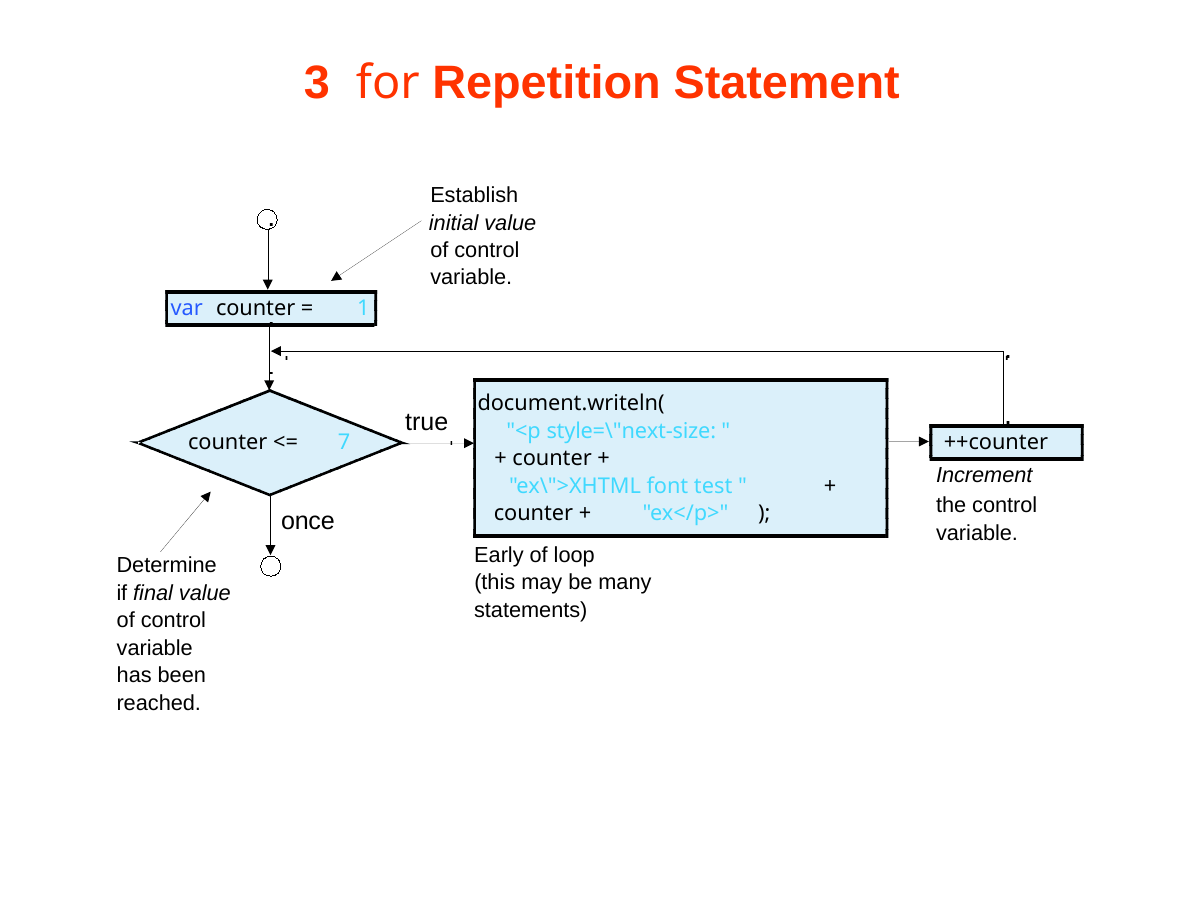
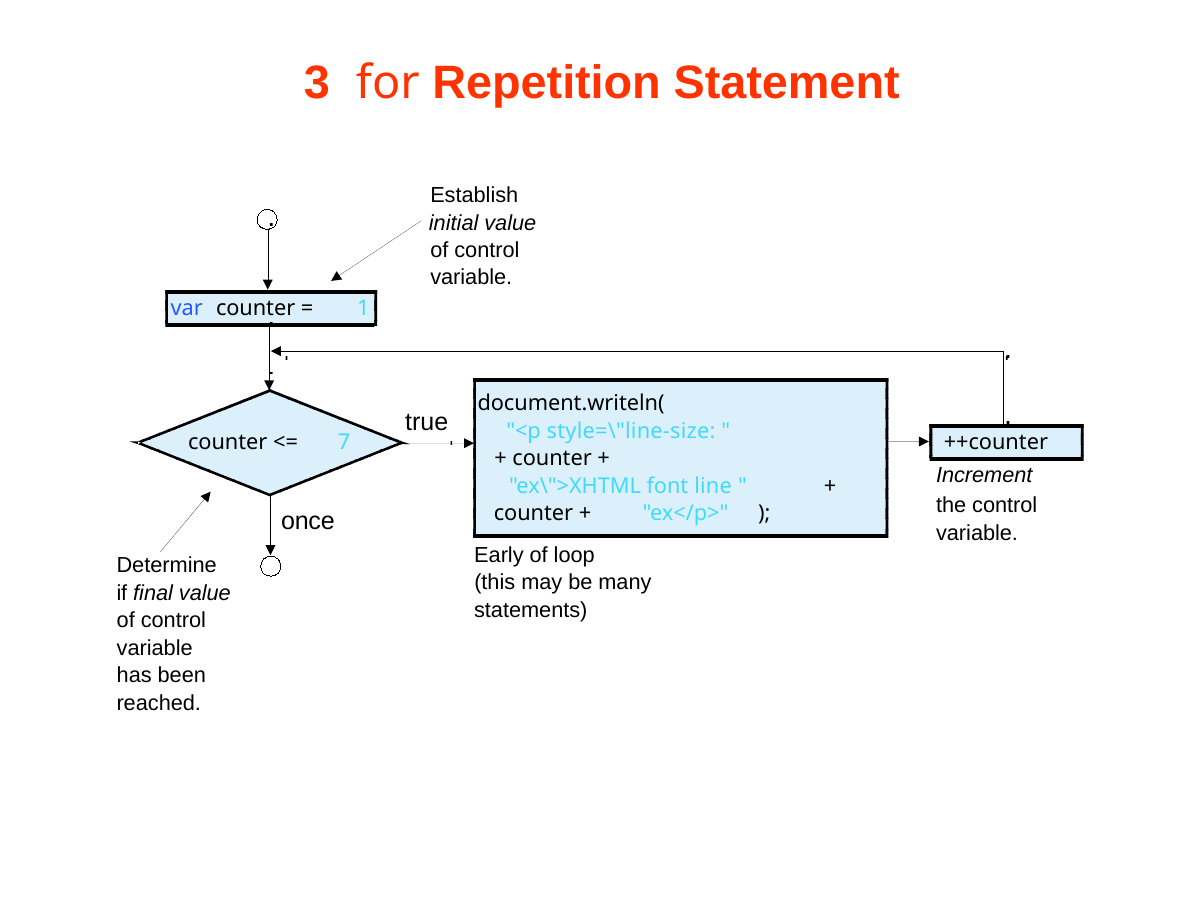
style=\"next-size: style=\"next-size -> style=\"line-size
test: test -> line
